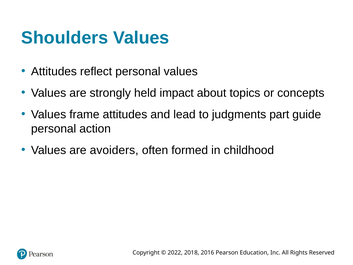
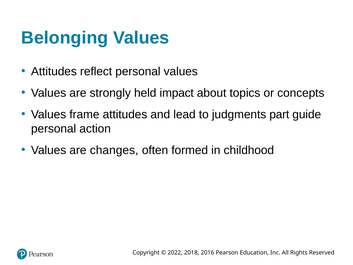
Shoulders: Shoulders -> Belonging
avoiders: avoiders -> changes
